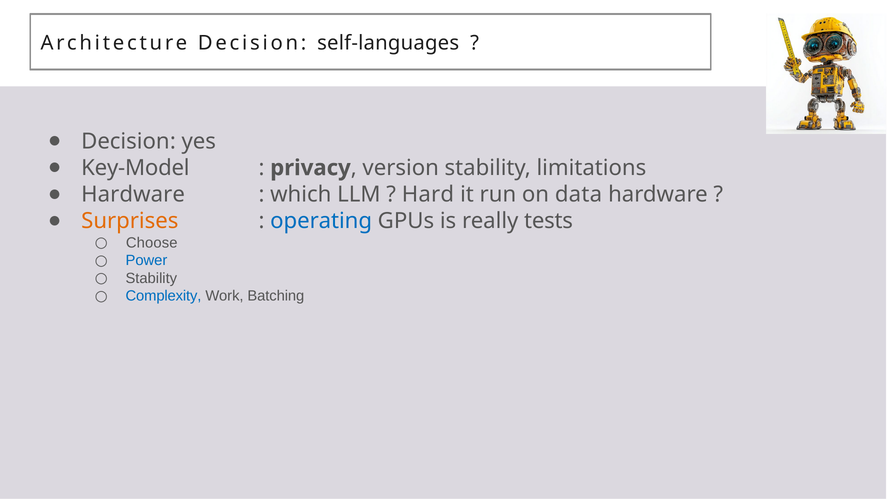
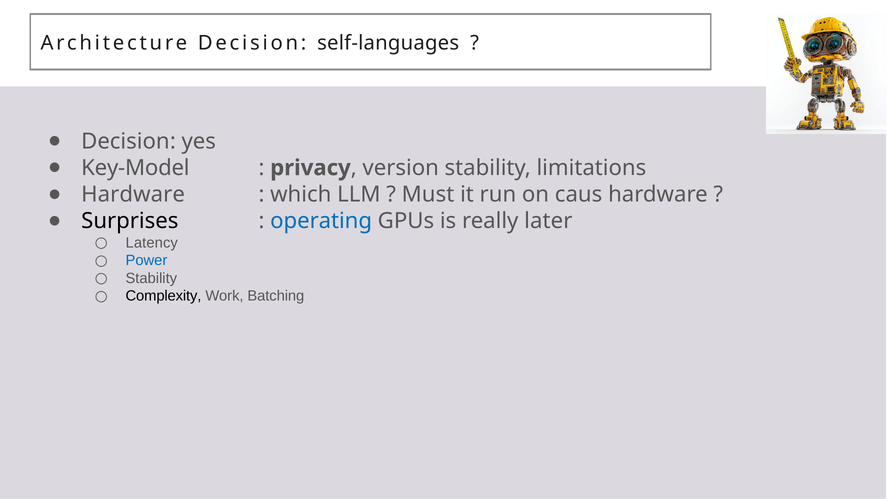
Hard: Hard -> Must
data: data -> caus
Surprises colour: orange -> black
tests: tests -> later
Choose: Choose -> Latency
Complexity colour: blue -> black
